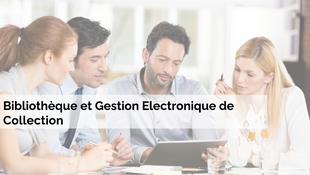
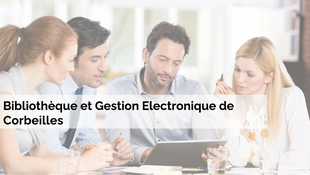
Collection: Collection -> Corbeilles
